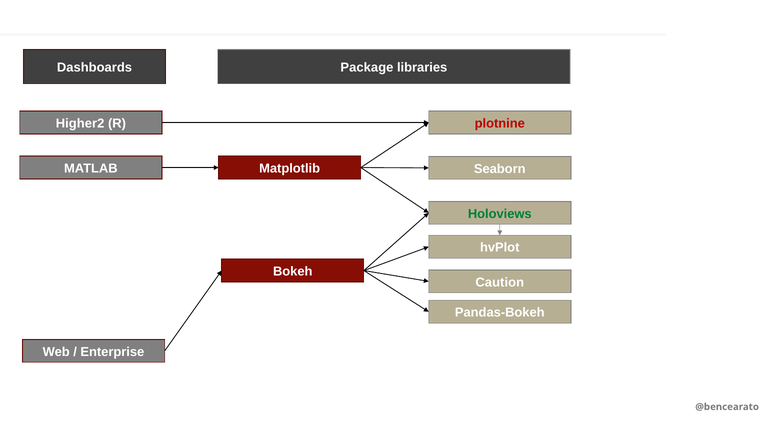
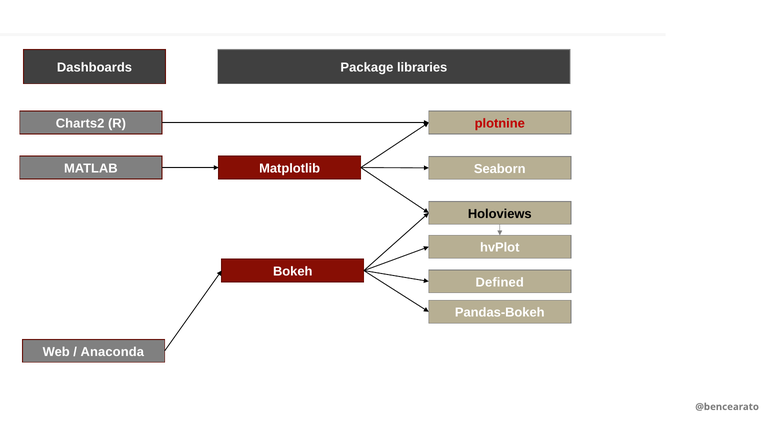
Higher2: Higher2 -> Charts2
Holoviews colour: green -> black
Caution: Caution -> Defined
Enterprise: Enterprise -> Anaconda
